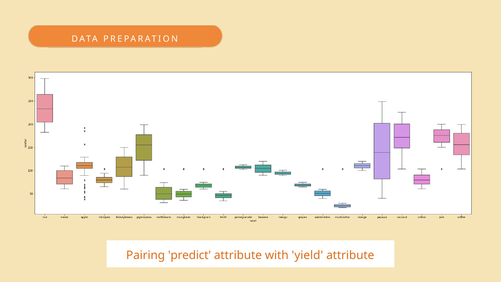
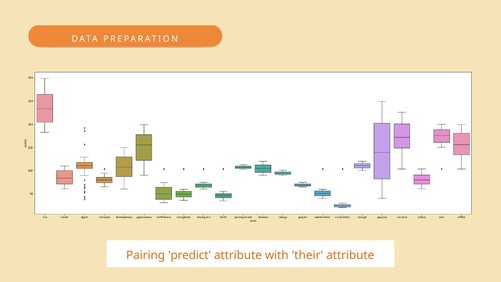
yield: yield -> their
